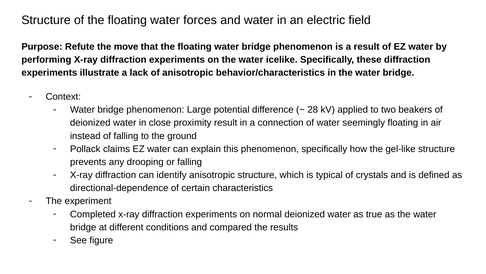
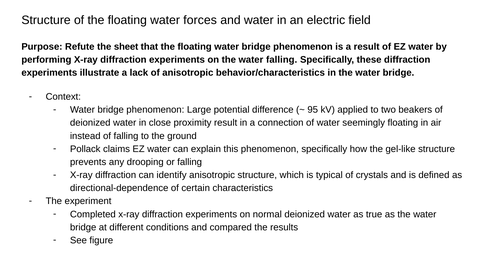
move: move -> sheet
water icelike: icelike -> falling
28: 28 -> 95
